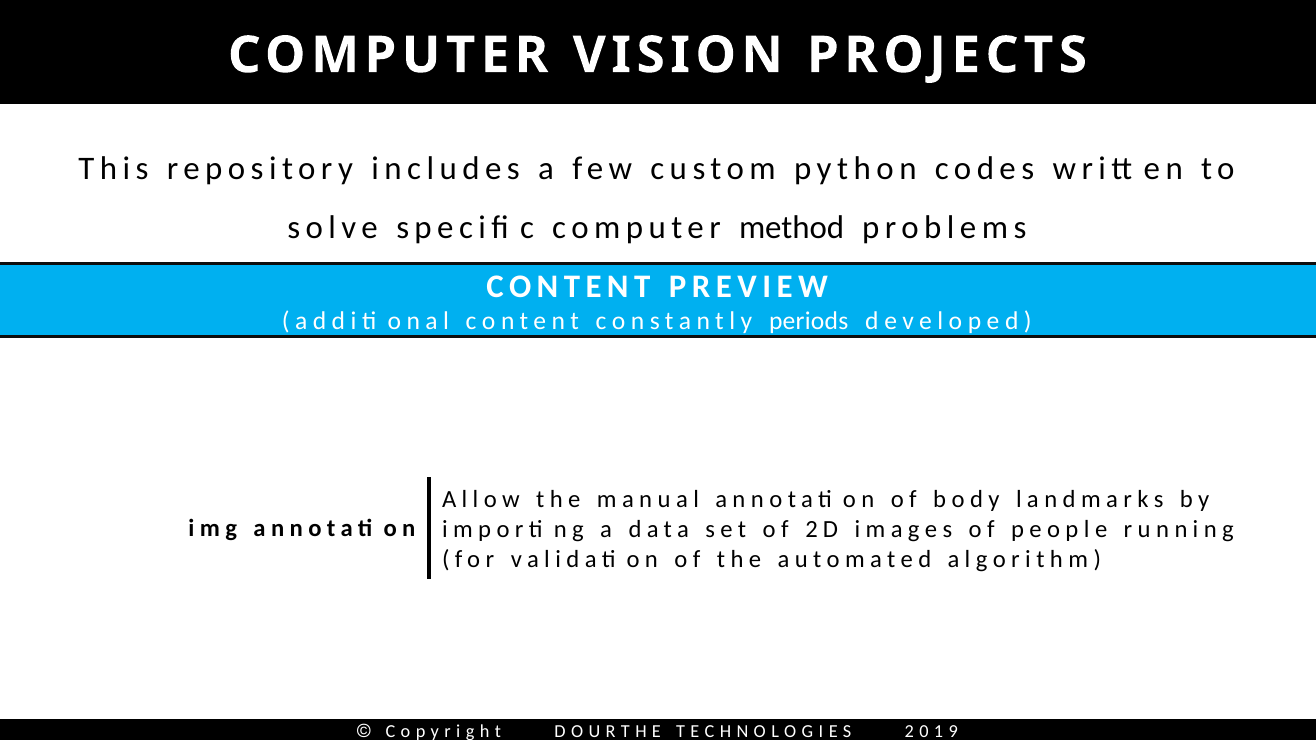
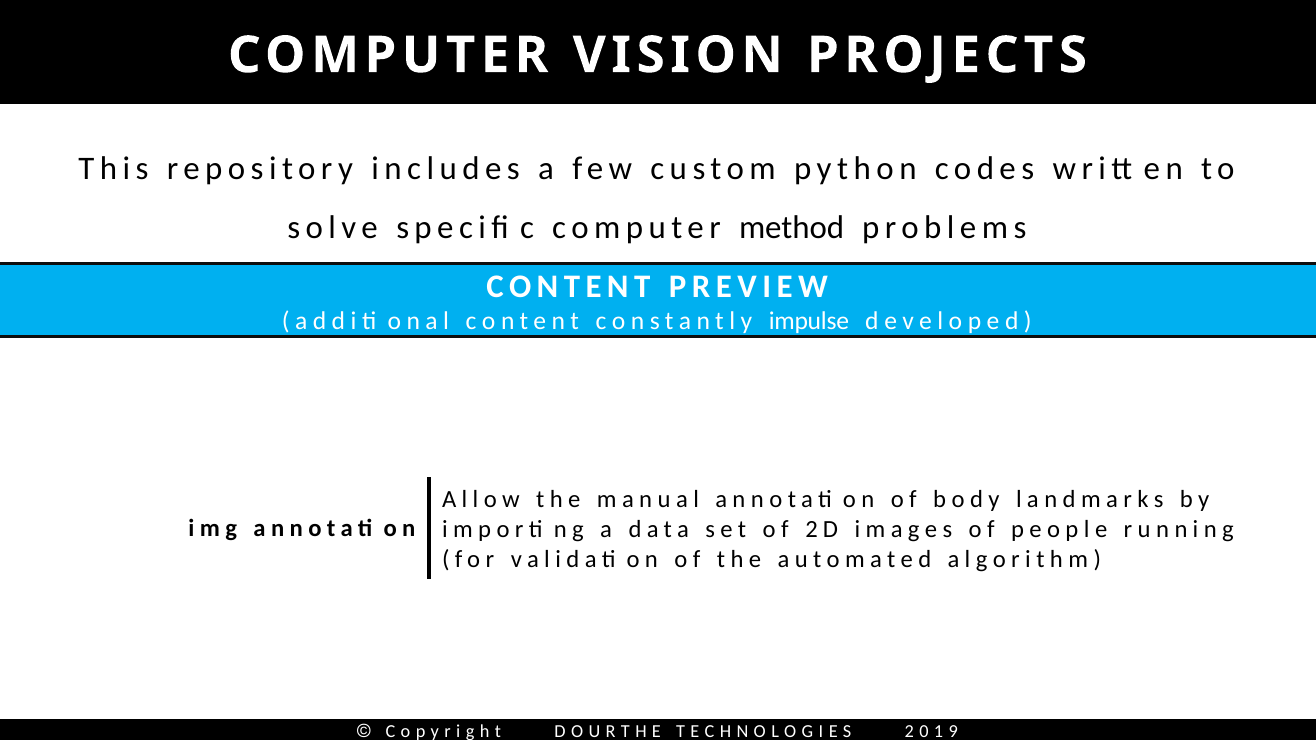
periods: periods -> impulse
